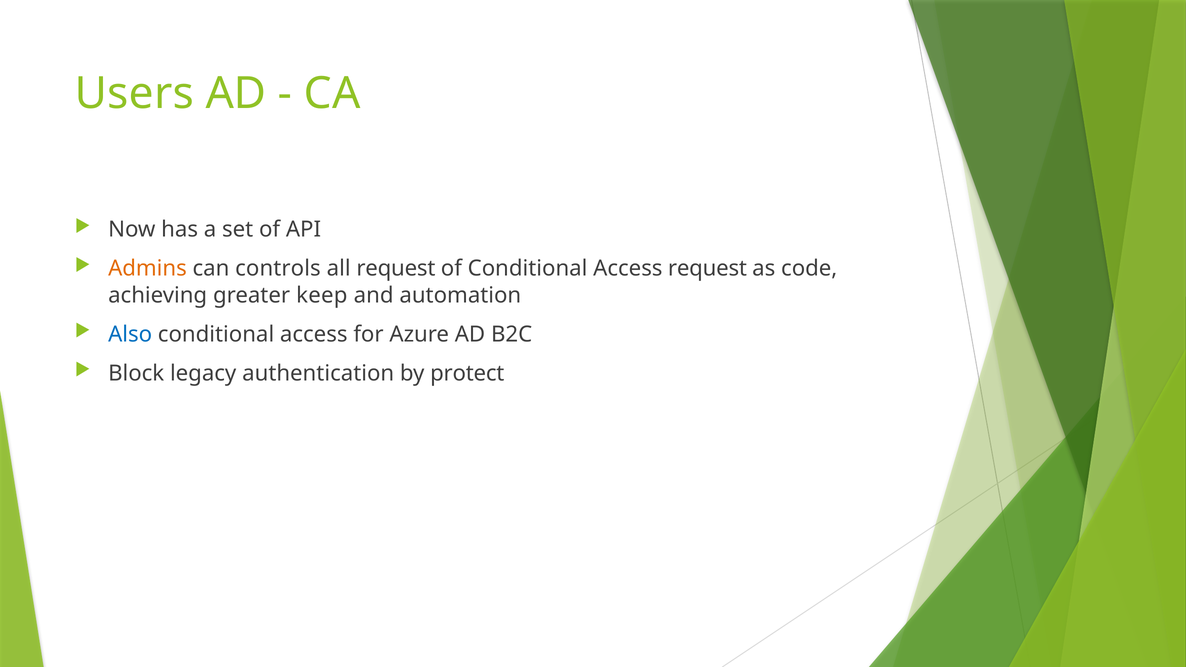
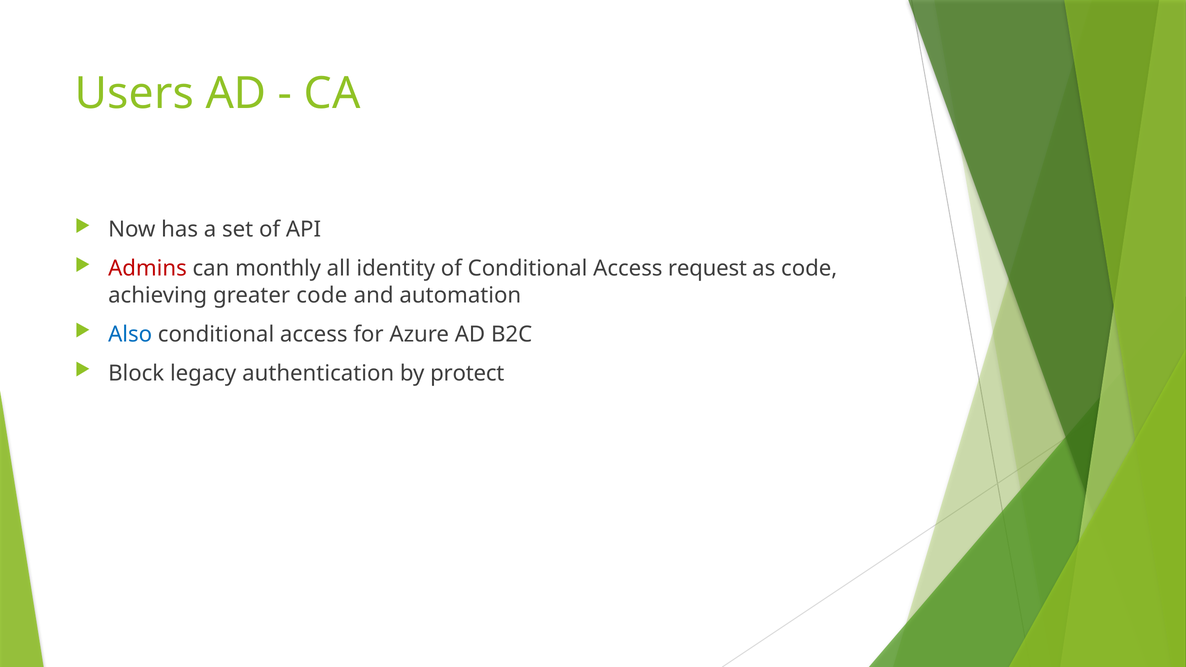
Admins colour: orange -> red
controls: controls -> monthly
all request: request -> identity
greater keep: keep -> code
